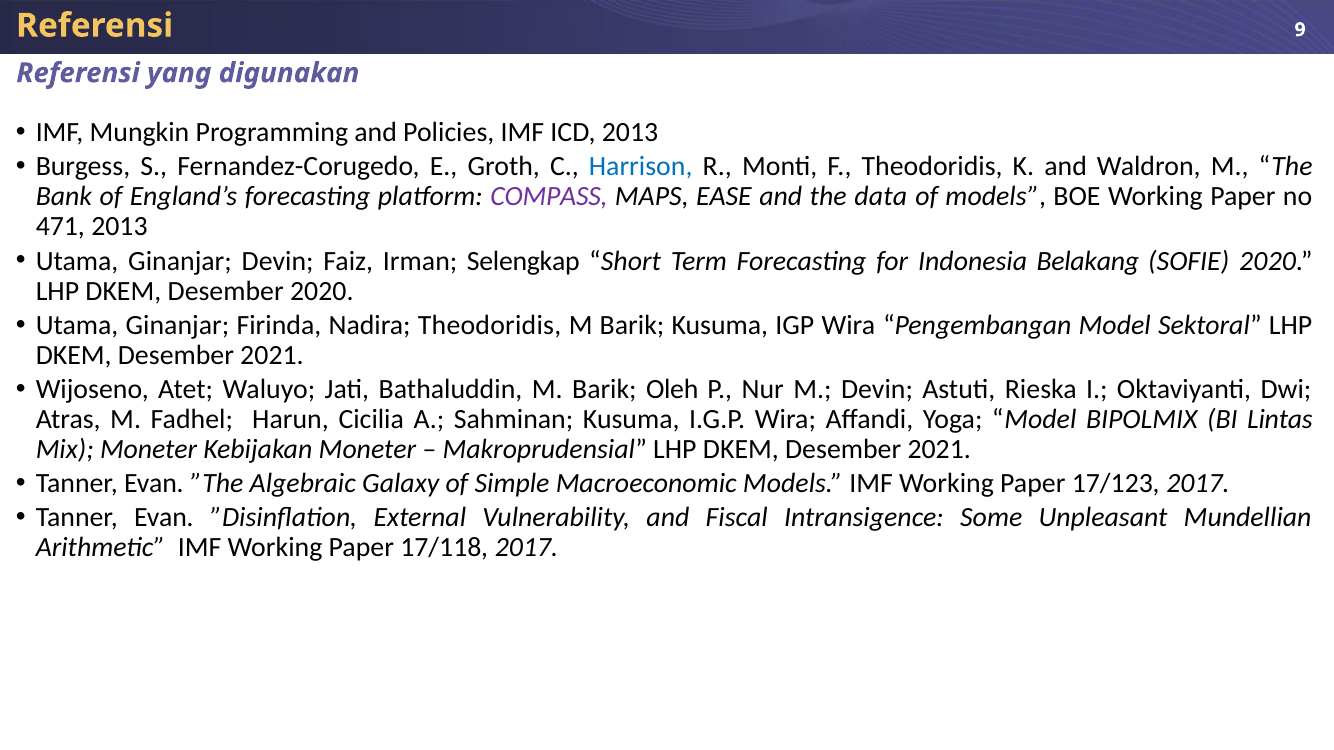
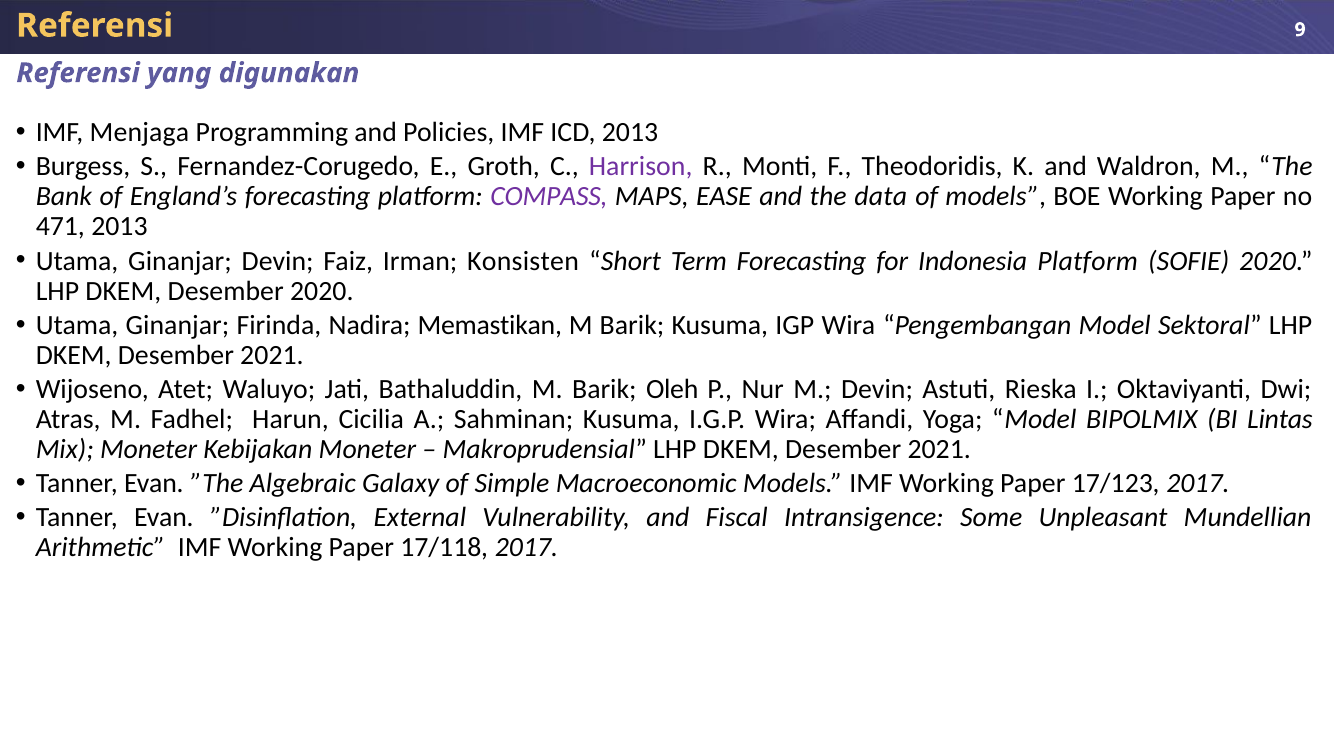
Mungkin: Mungkin -> Menjaga
Harrison colour: blue -> purple
Selengkap: Selengkap -> Konsisten
Indonesia Belakang: Belakang -> Platform
Nadira Theodoridis: Theodoridis -> Memastikan
